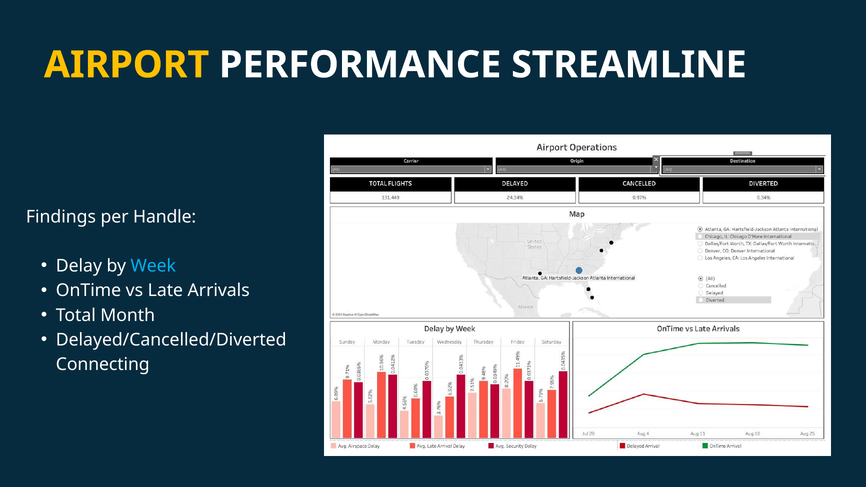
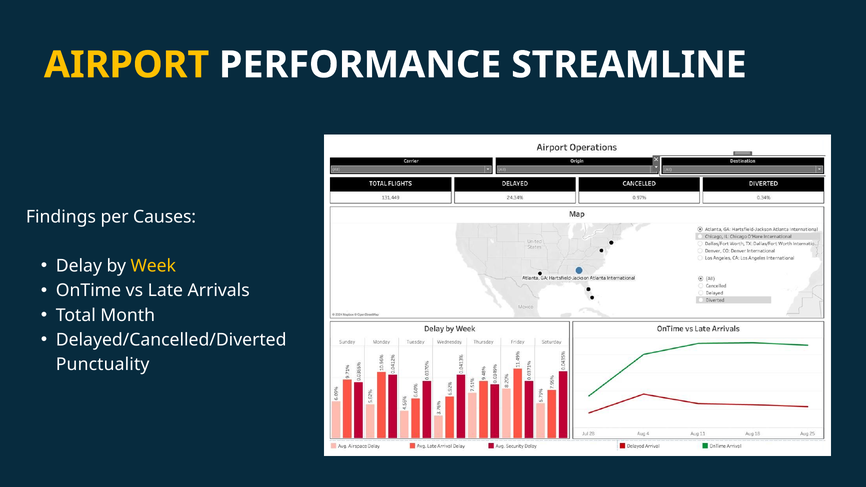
Handle: Handle -> Causes
Week colour: light blue -> yellow
Connecting: Connecting -> Punctuality
